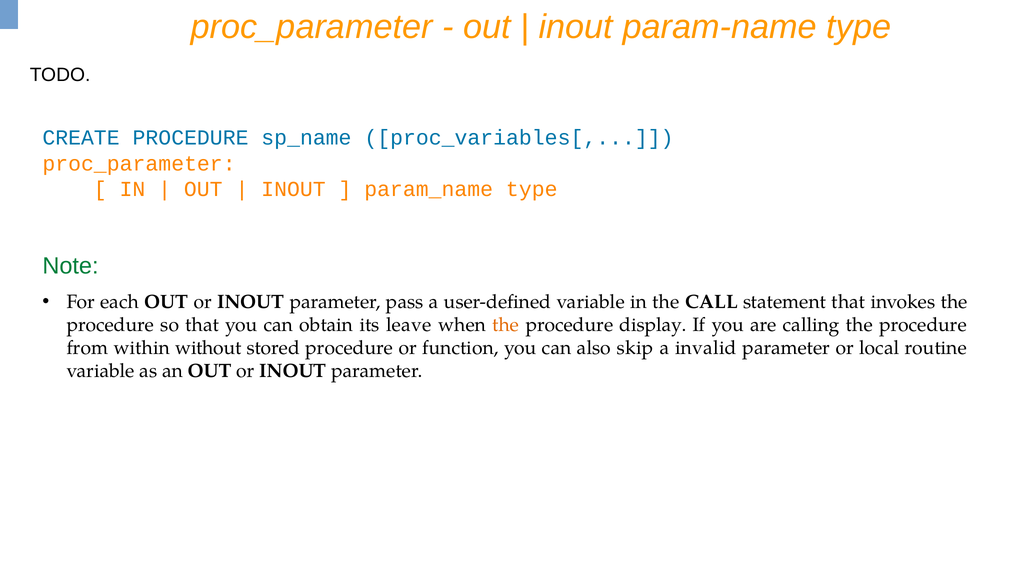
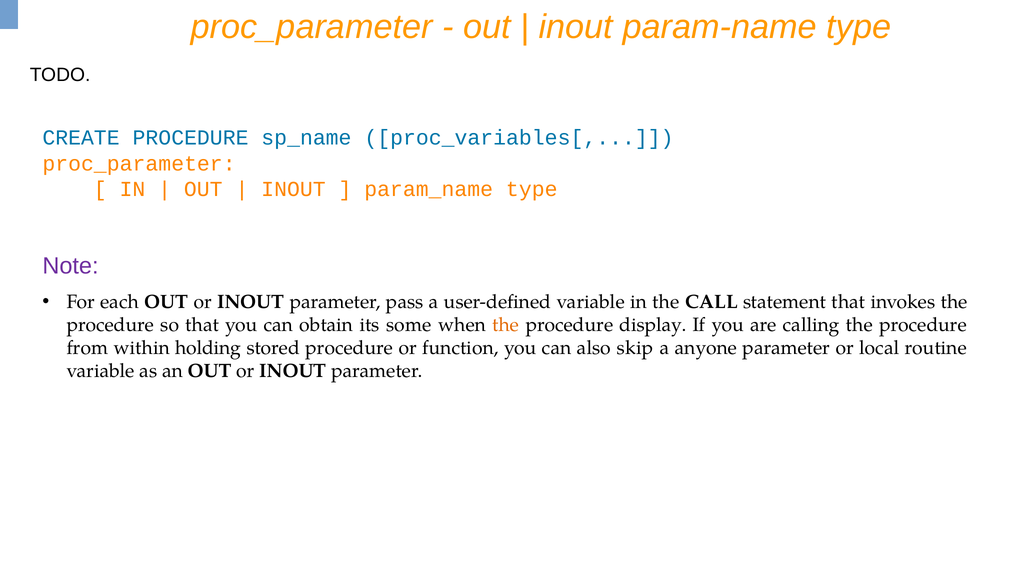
Note colour: green -> purple
leave: leave -> some
without: without -> holding
invalid: invalid -> anyone
